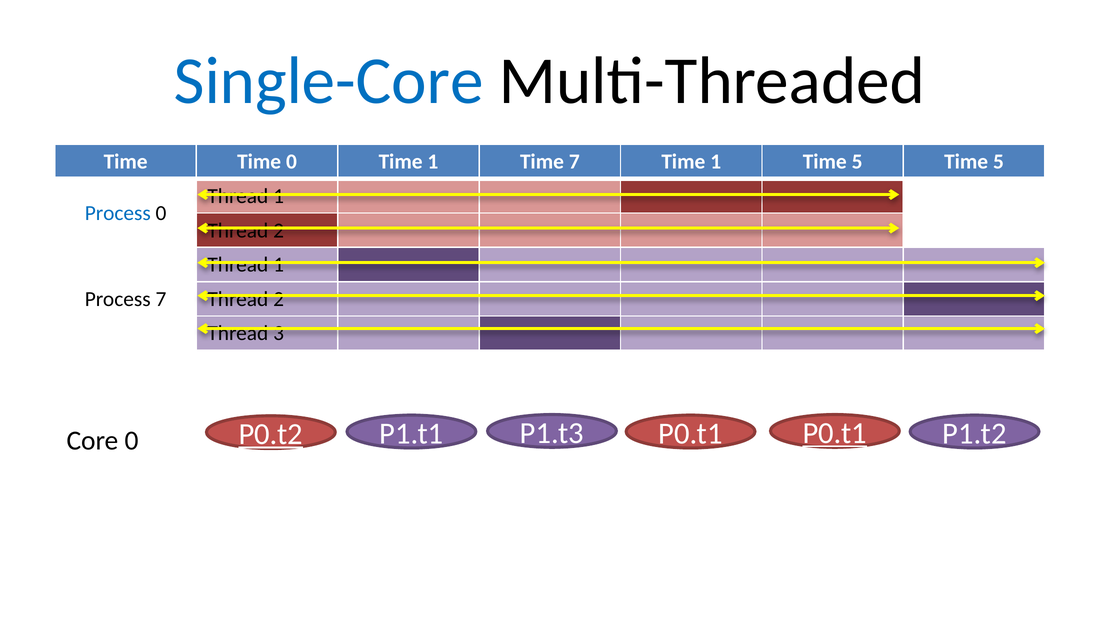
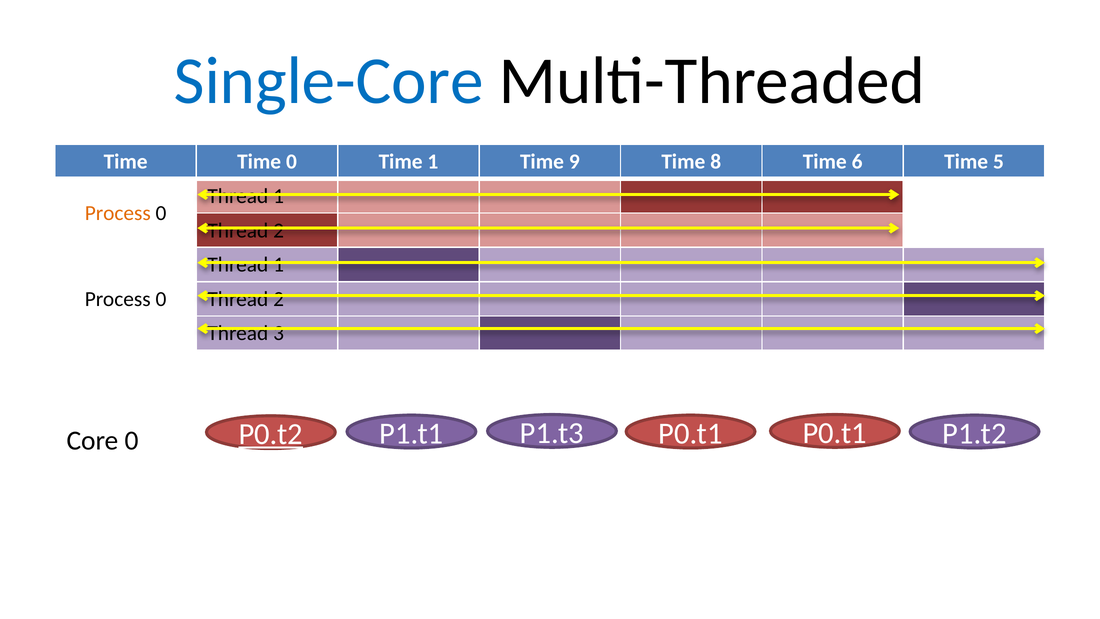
Time 7: 7 -> 9
1 at (716, 162): 1 -> 8
5 at (857, 162): 5 -> 6
Process at (118, 213) colour: blue -> orange
7 at (161, 299): 7 -> 0
P0.t1 at (835, 433) underline: present -> none
